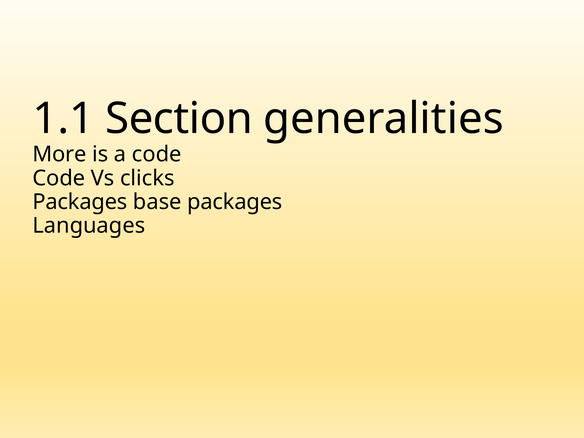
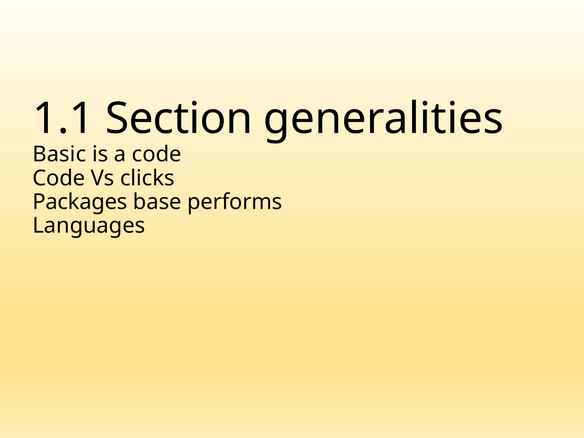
More: More -> Basic
base packages: packages -> performs
